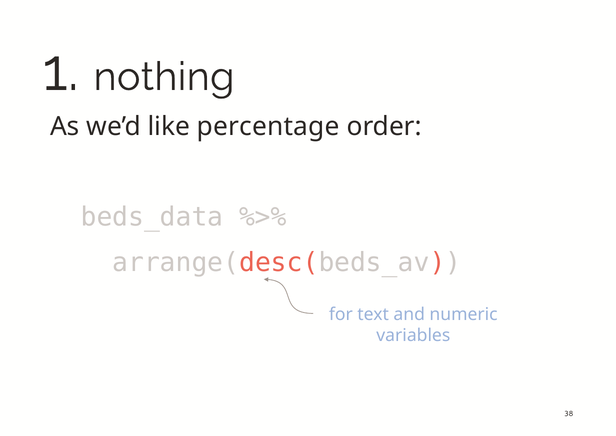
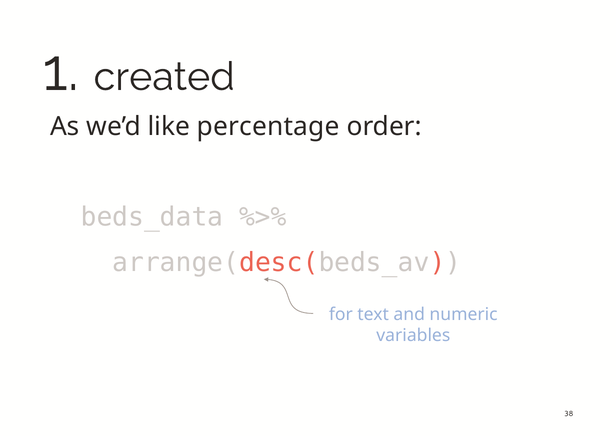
nothing: nothing -> created
